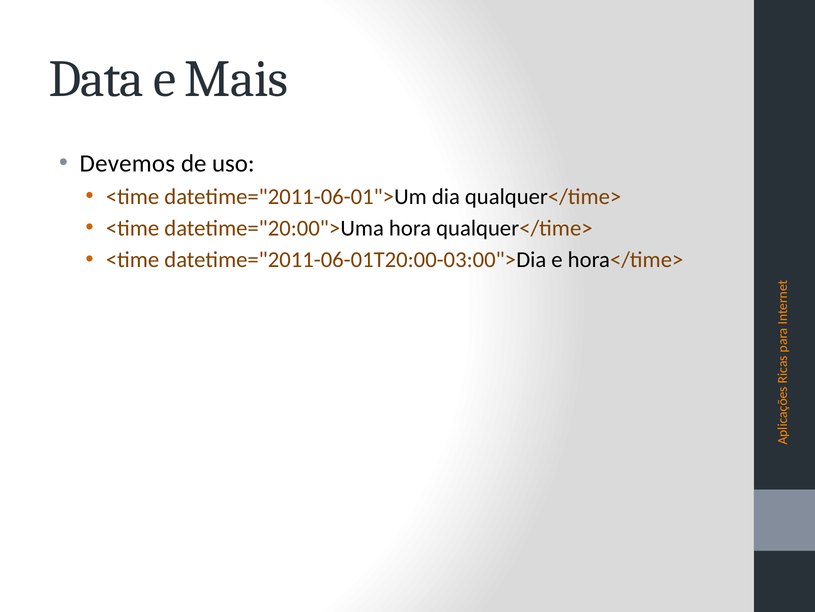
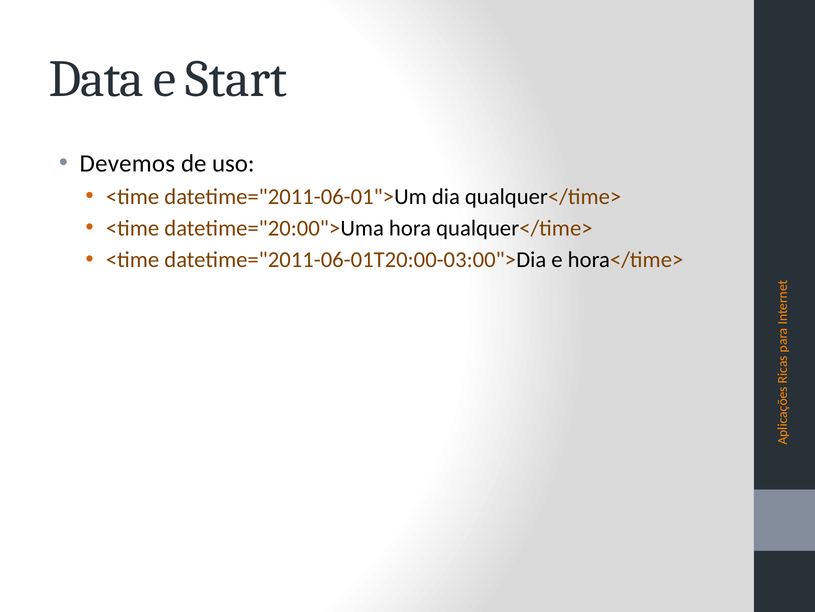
Mais: Mais -> Start
